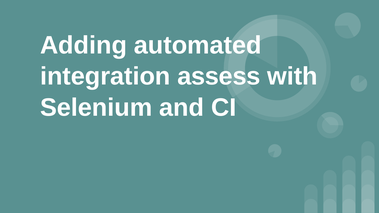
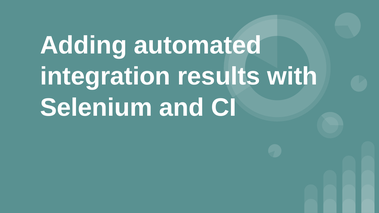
assess: assess -> results
